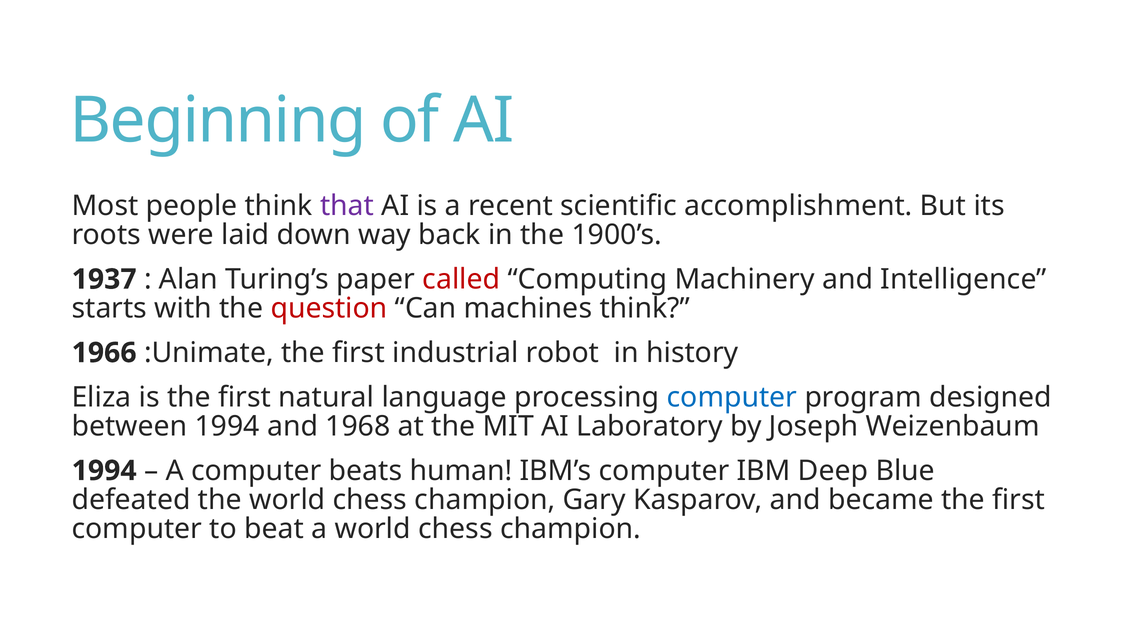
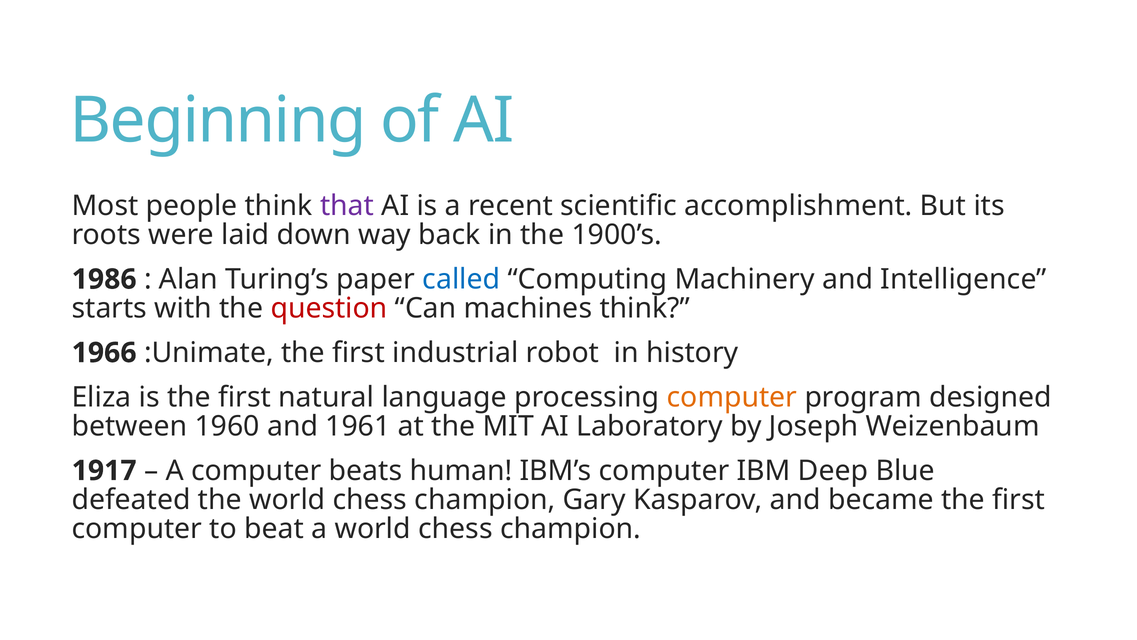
1937: 1937 -> 1986
called colour: red -> blue
computer at (732, 397) colour: blue -> orange
between 1994: 1994 -> 1960
1968: 1968 -> 1961
1994 at (104, 470): 1994 -> 1917
